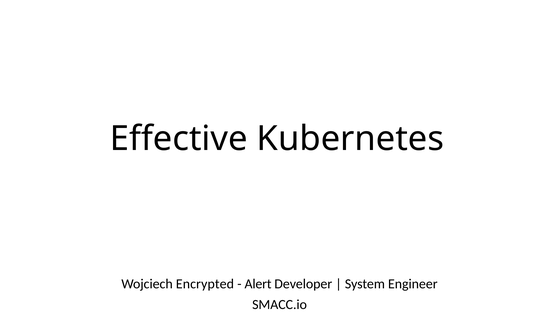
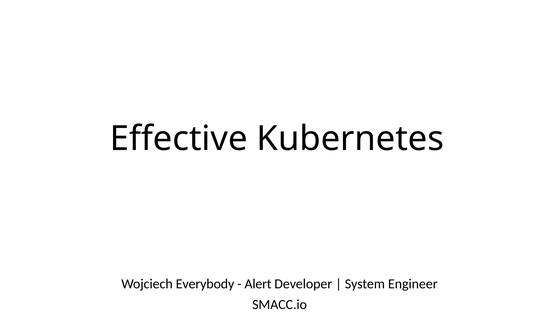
Encrypted: Encrypted -> Everybody
